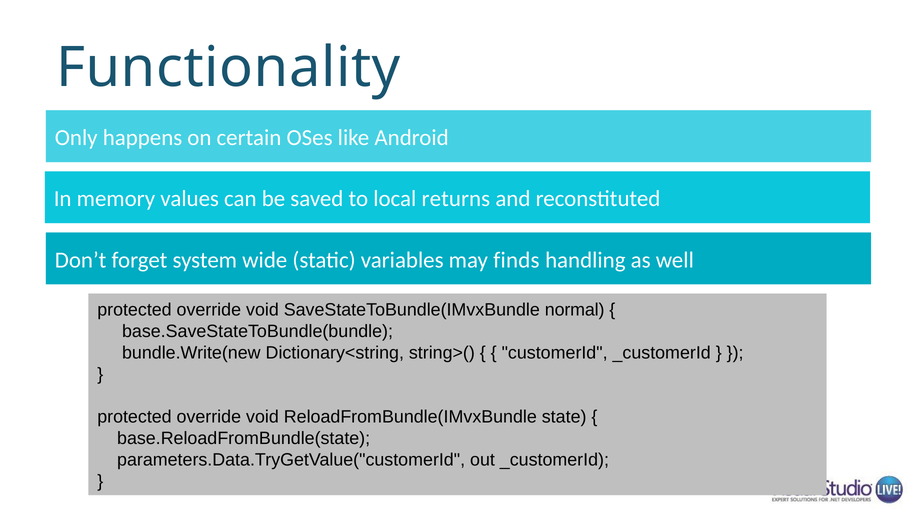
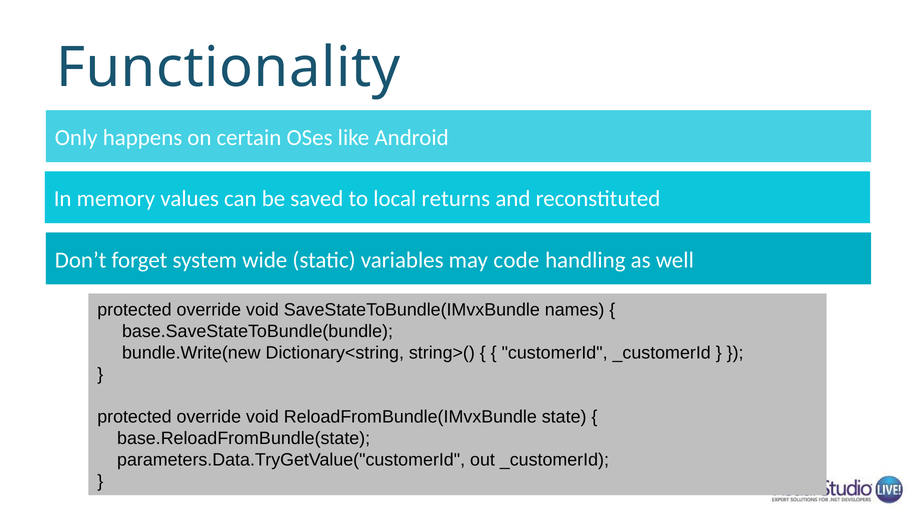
finds: finds -> code
normal: normal -> names
